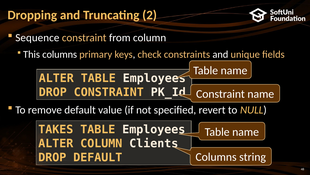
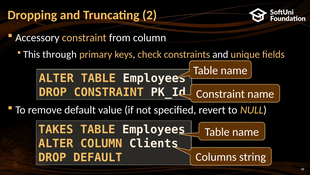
Sequence: Sequence -> Accessory
This columns: columns -> through
